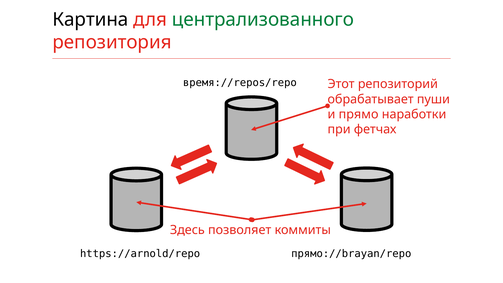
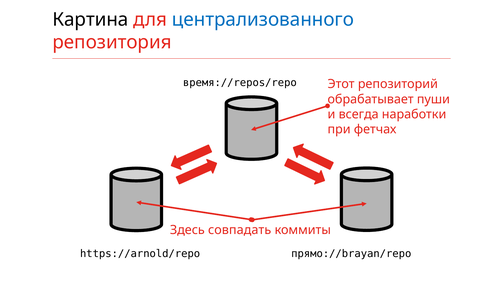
централизованного colour: green -> blue
прямо: прямо -> всегда
позволяет: позволяет -> совпадать
